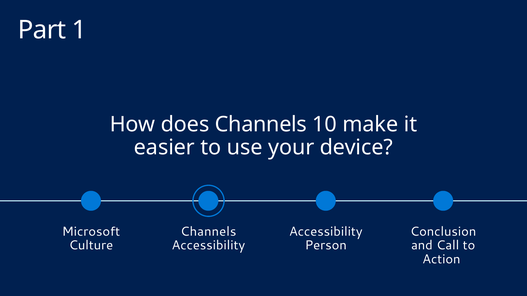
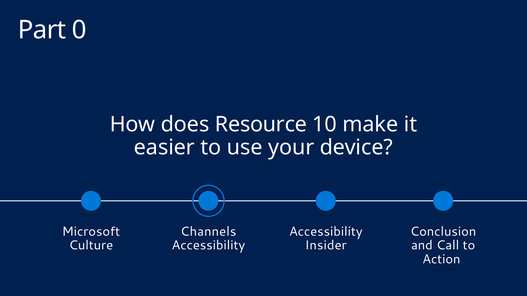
1: 1 -> 0
does Channels: Channels -> Resource
Person: Person -> Insider
